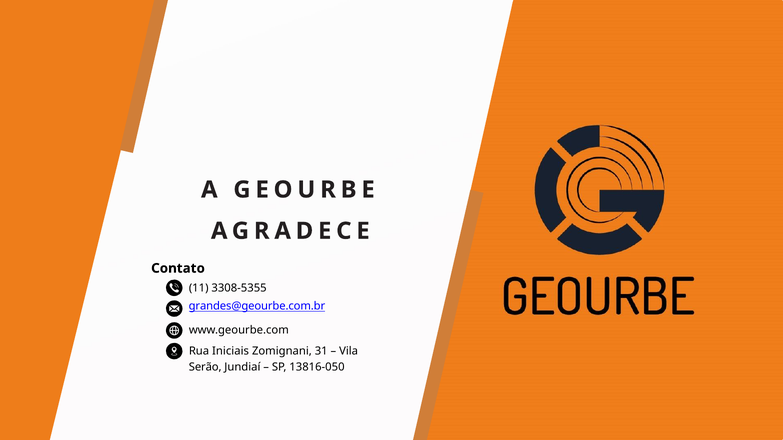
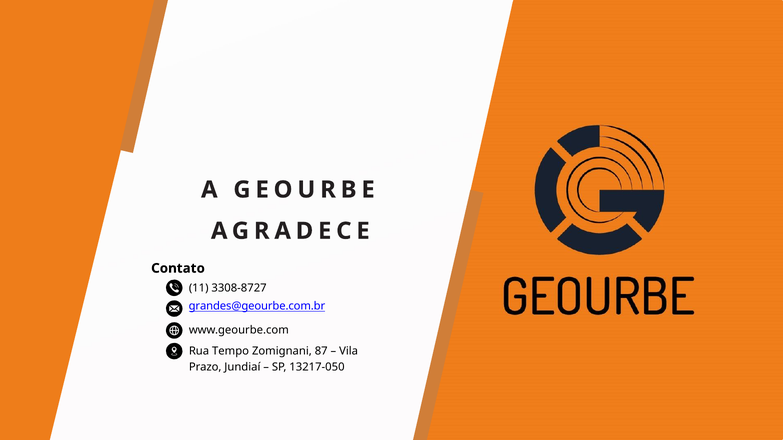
3308-5355: 3308-5355 -> 3308-8727
Iniciais: Iniciais -> Tempo
31: 31 -> 87
Serão: Serão -> Prazo
13816-050: 13816-050 -> 13217-050
